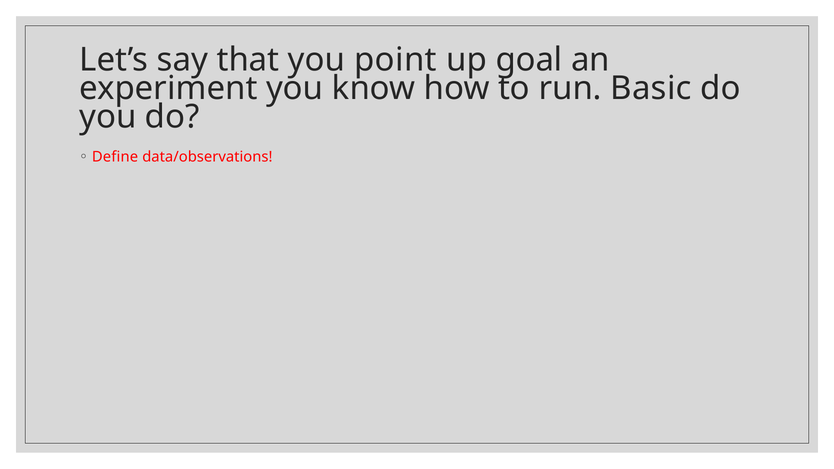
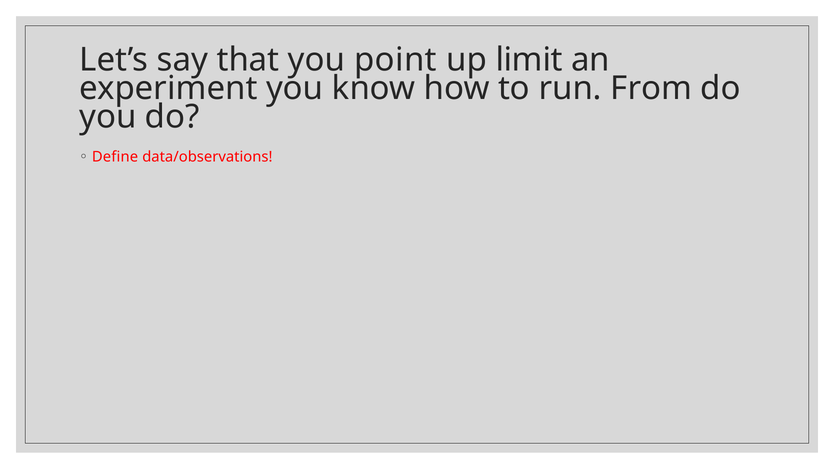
goal: goal -> limit
Basic: Basic -> From
